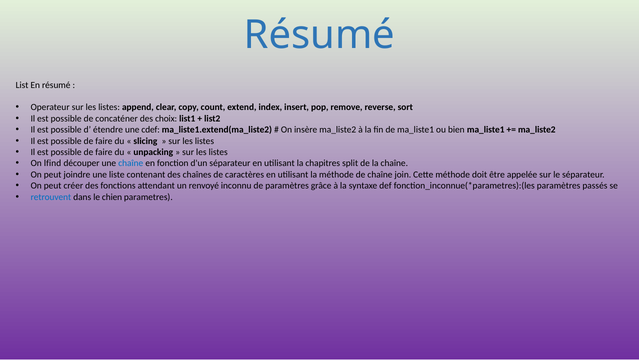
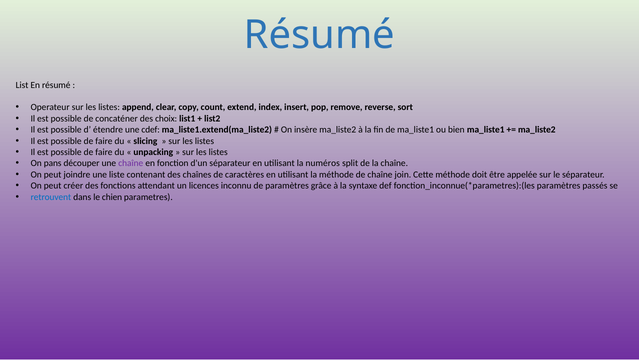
lfind: lfind -> pans
chaîne at (131, 163) colour: blue -> purple
chapitres: chapitres -> numéros
renvoyé: renvoyé -> licences
